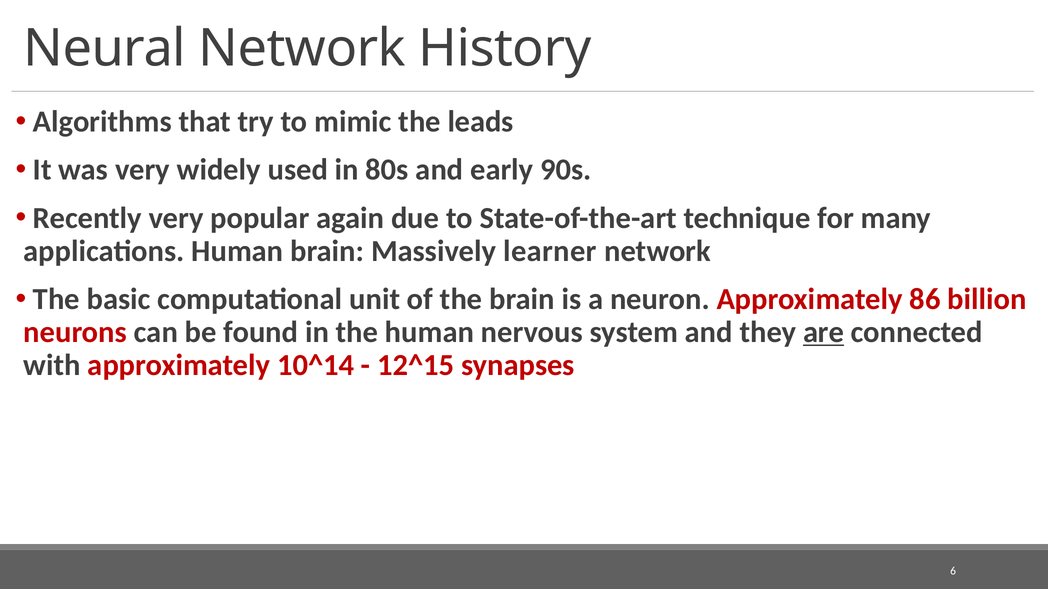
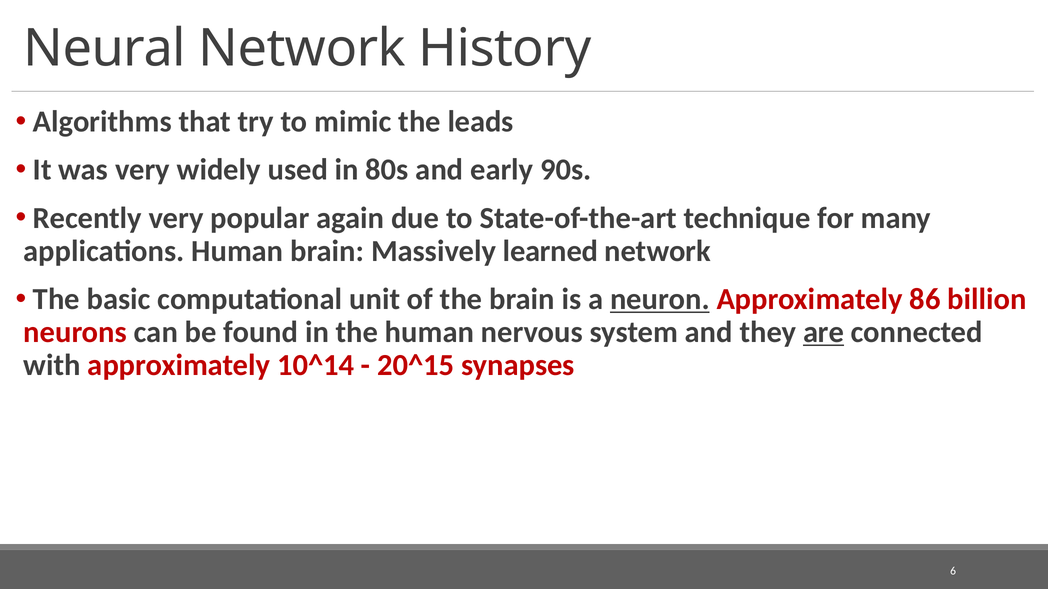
learner: learner -> learned
neuron underline: none -> present
12^15: 12^15 -> 20^15
